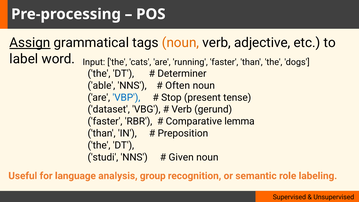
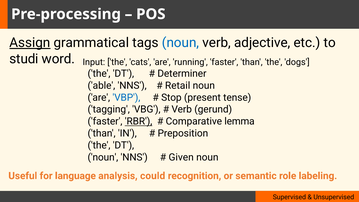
noun at (181, 43) colour: orange -> blue
label: label -> studi
Often: Often -> Retail
dataset: dataset -> tagging
RBR underline: none -> present
studi at (103, 157): studi -> noun
group: group -> could
